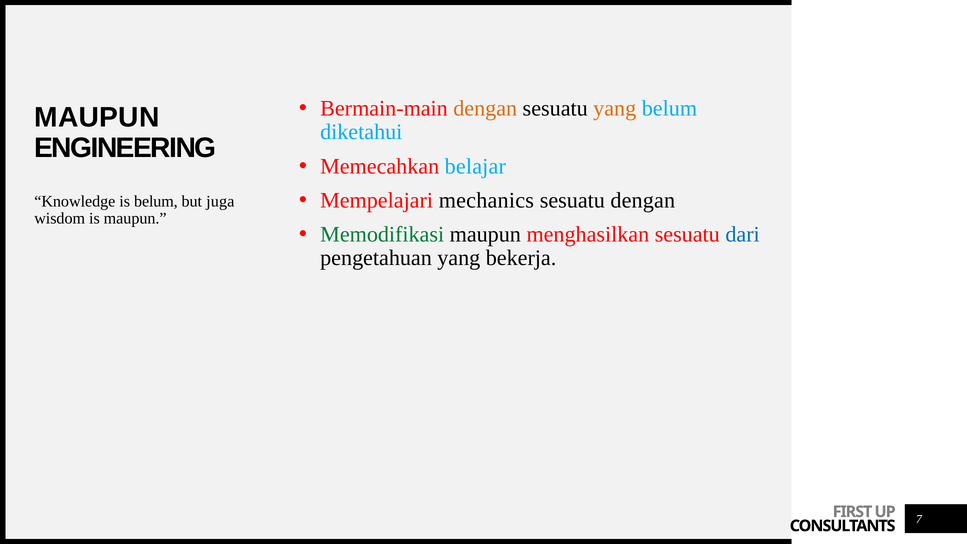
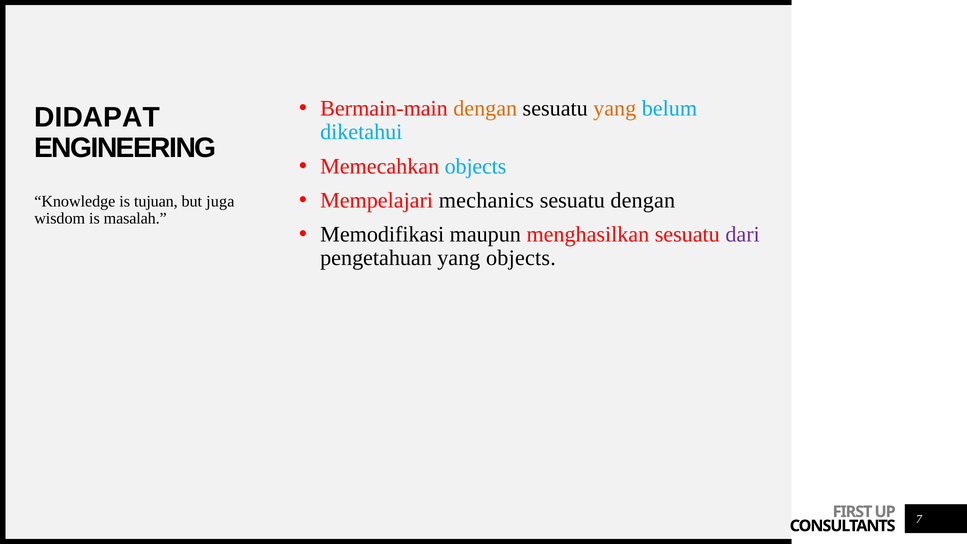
MAUPUN at (97, 117): MAUPUN -> DIDAPAT
Memecahkan belajar: belajar -> objects
is belum: belum -> tujuan
is maupun: maupun -> masalah
Memodifikasi colour: green -> black
dari colour: blue -> purple
yang bekerja: bekerja -> objects
